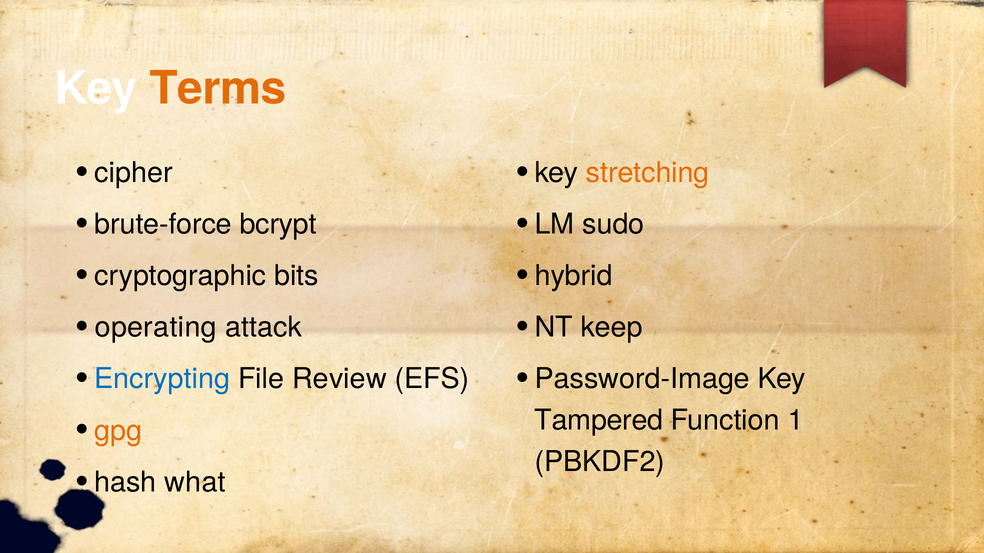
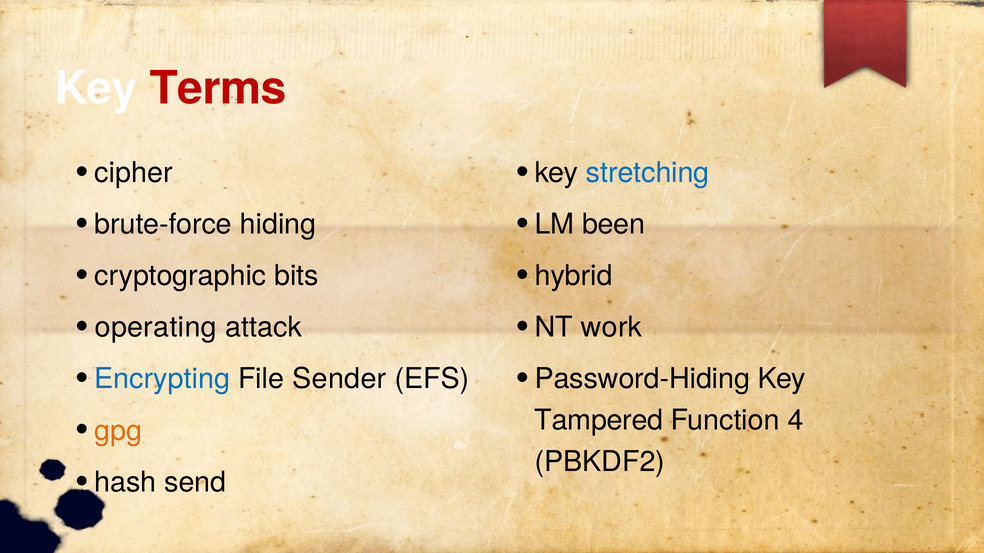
Terms colour: orange -> red
stretching colour: orange -> blue
bcrypt: bcrypt -> hiding
sudo: sudo -> been
keep: keep -> work
Review: Review -> Sender
Password-Image: Password-Image -> Password-Hiding
1: 1 -> 4
what: what -> send
